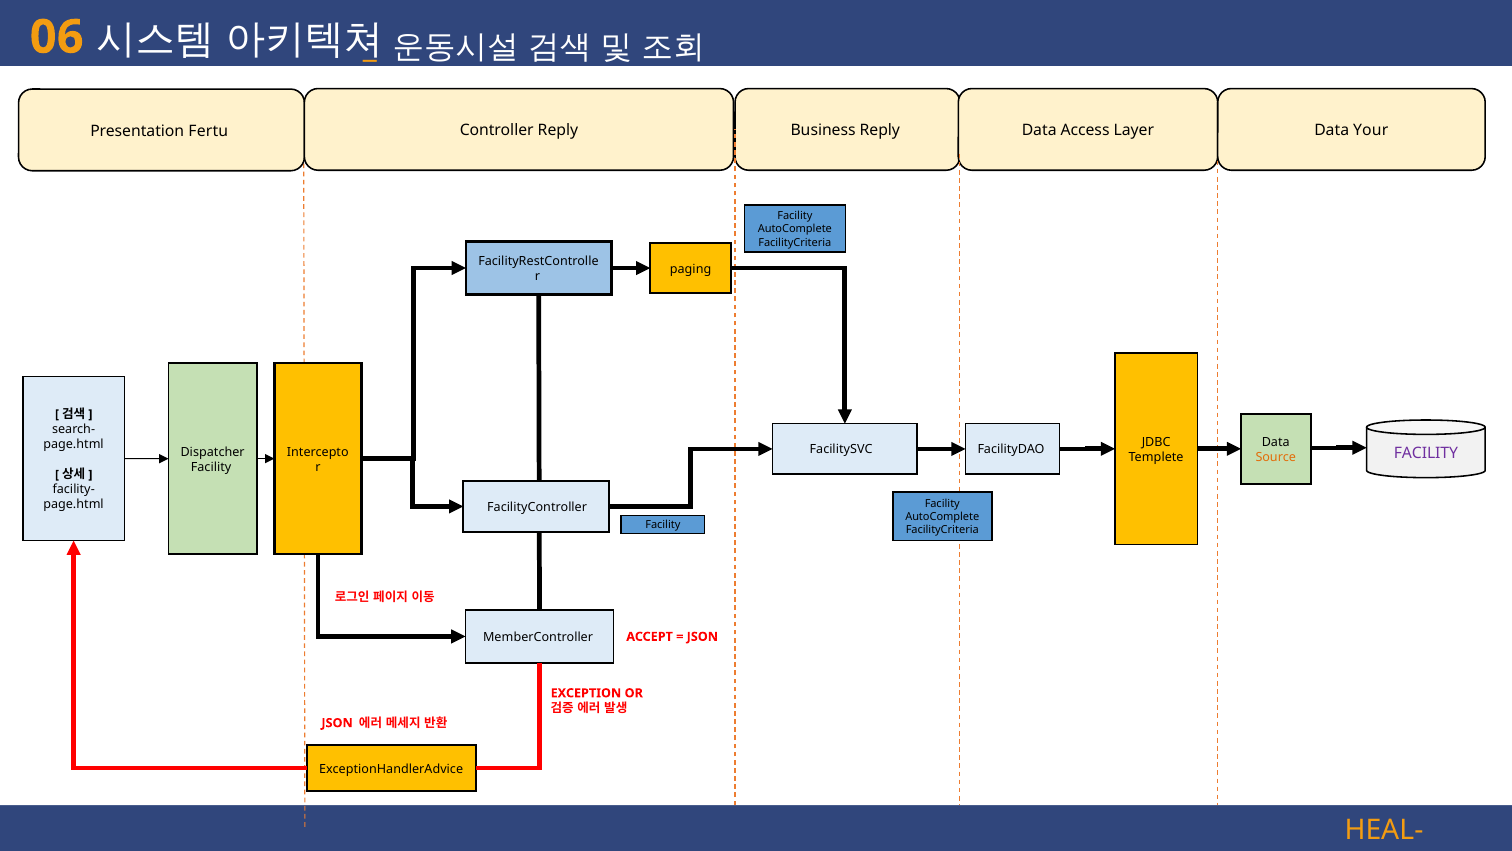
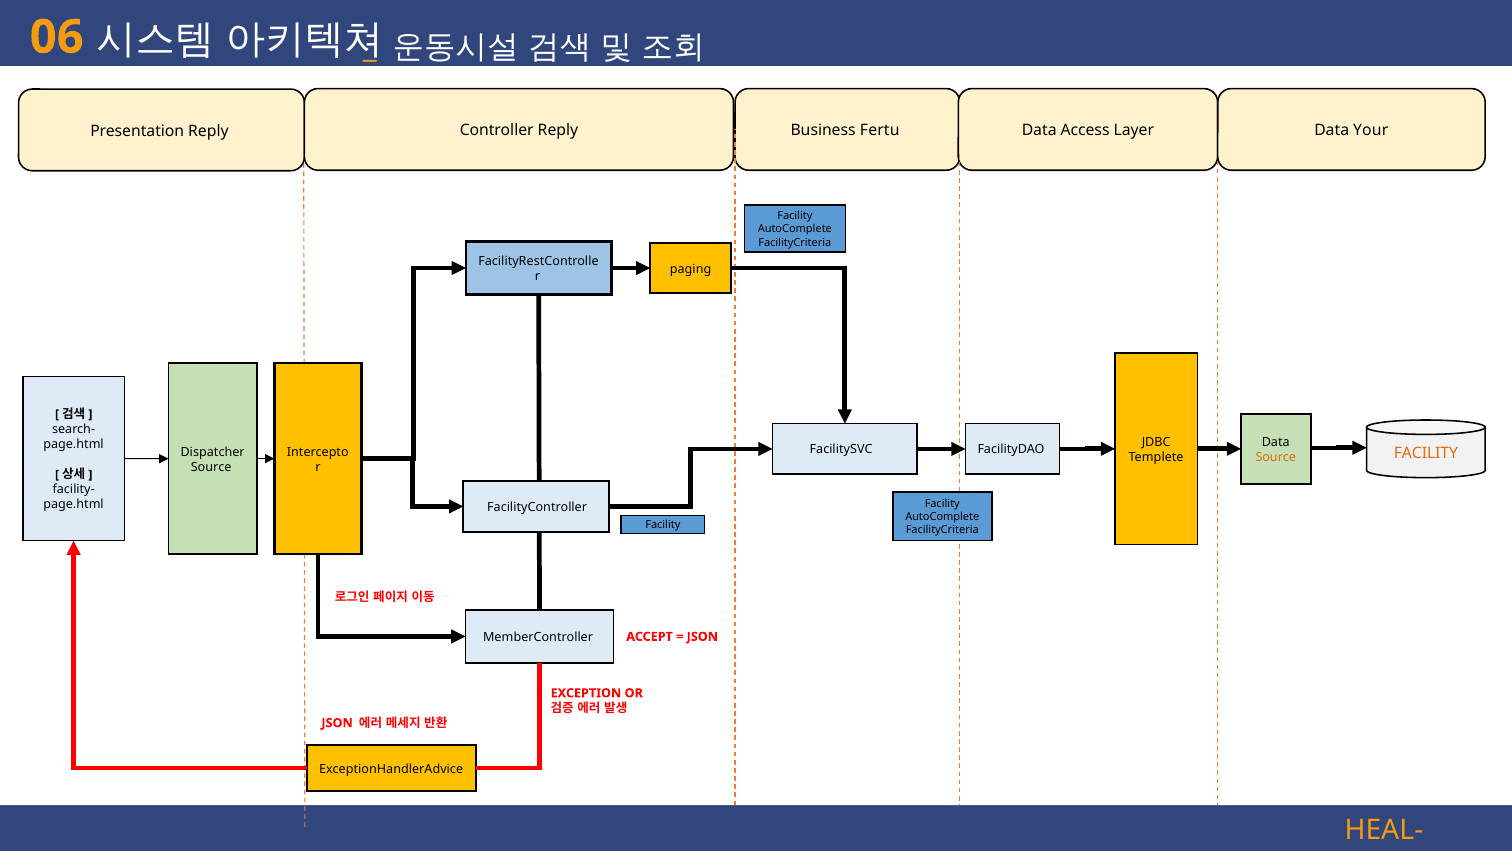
Presentation Fertu: Fertu -> Reply
Business Reply: Reply -> Fertu
FACILITY at (1426, 453) colour: purple -> orange
Facility at (211, 467): Facility -> Source
